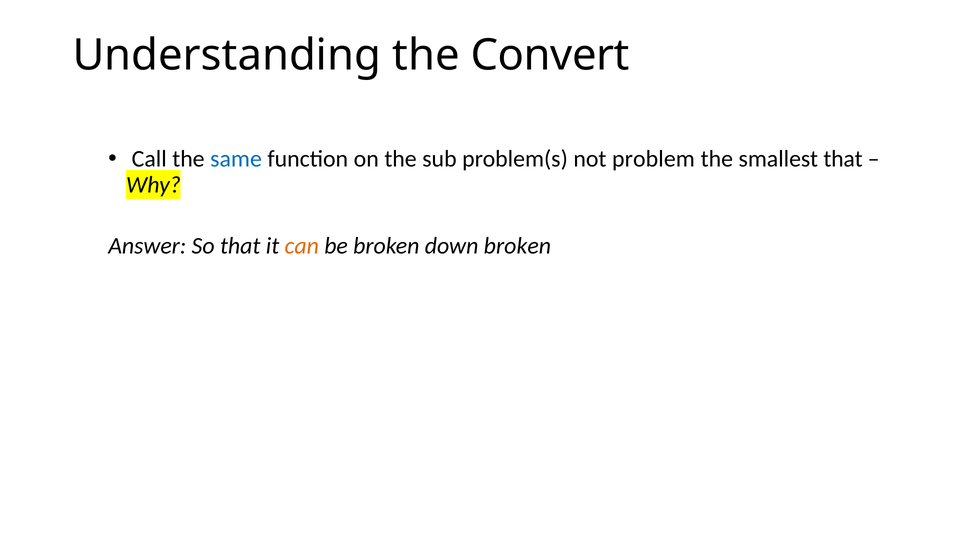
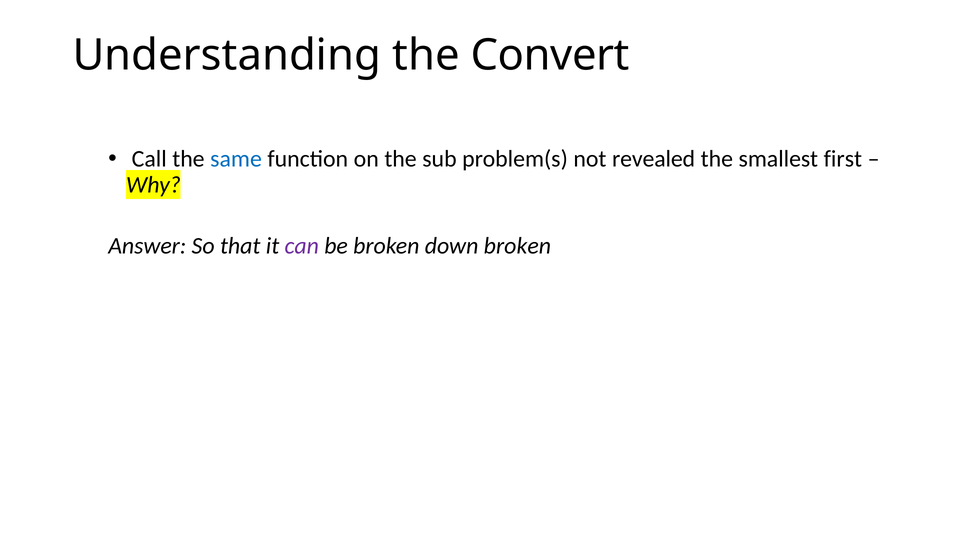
problem: problem -> revealed
smallest that: that -> first
can colour: orange -> purple
